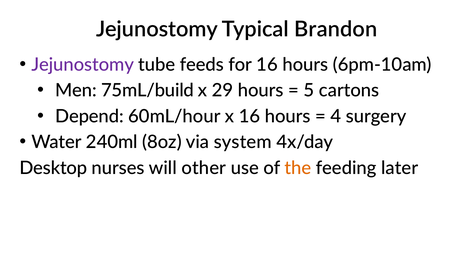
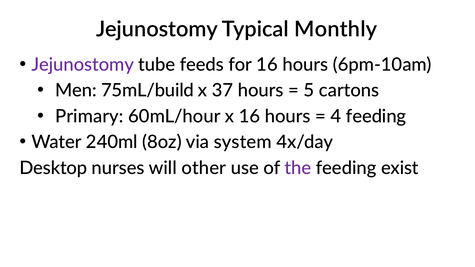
Brandon: Brandon -> Monthly
29: 29 -> 37
Depend: Depend -> Primary
4 surgery: surgery -> feeding
the colour: orange -> purple
later: later -> exist
